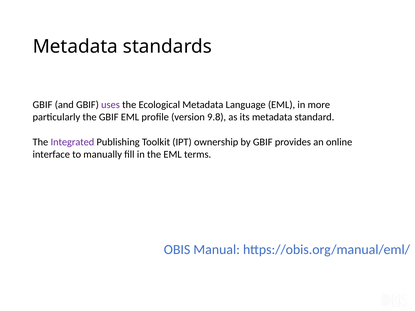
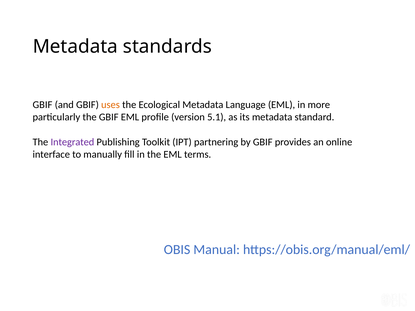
uses colour: purple -> orange
9.8: 9.8 -> 5.1
ownership: ownership -> partnering
